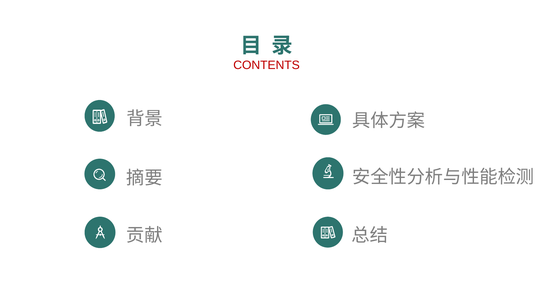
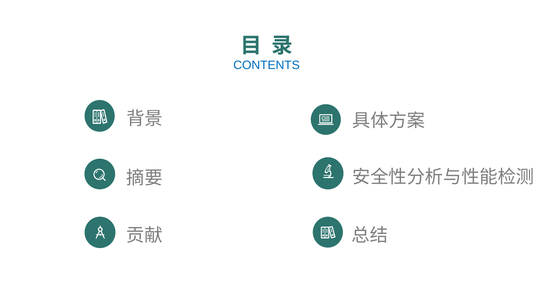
CONTENTS colour: red -> blue
